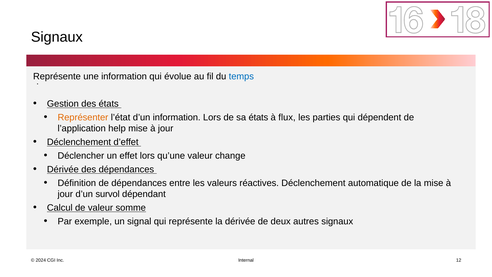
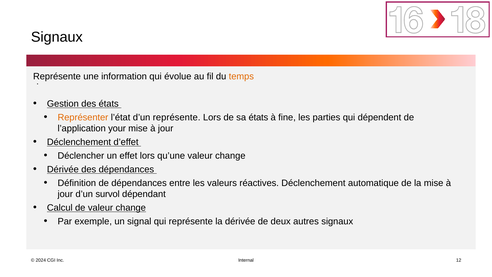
temps colour: blue -> orange
d’un information: information -> représente
flux: flux -> fine
help: help -> your
de valeur somme: somme -> change
